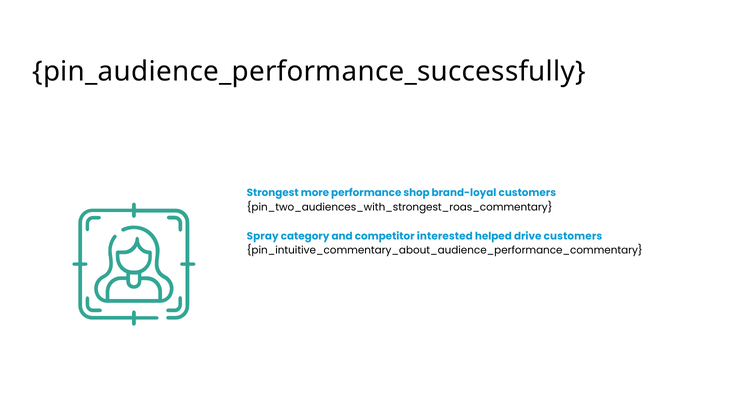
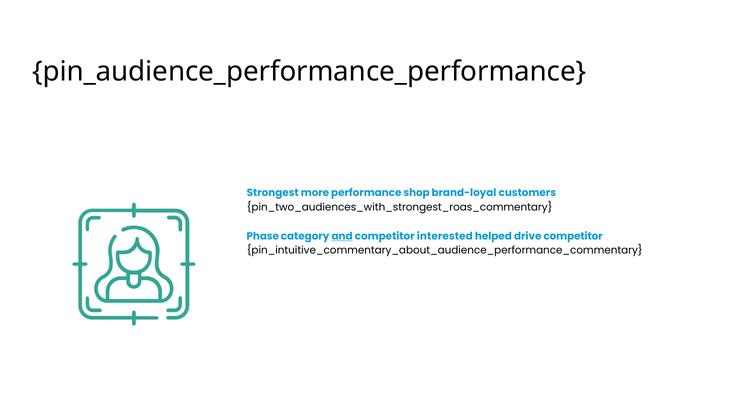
pin_audience_performance_successfully: pin_audience_performance_successfully -> pin_audience_performance_performance
Spray: Spray -> Phase
and underline: none -> present
drive customers: customers -> competitor
